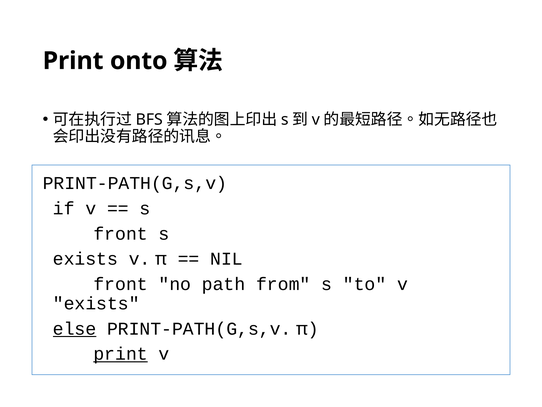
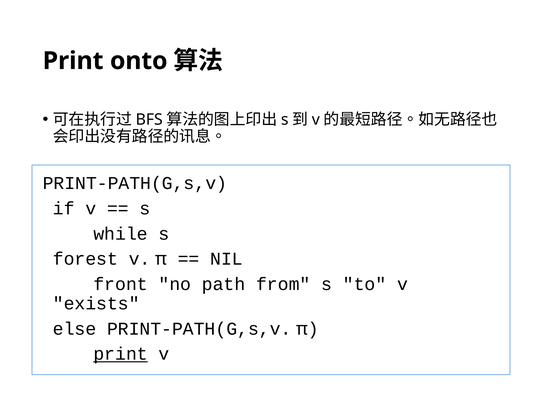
front at (121, 233): front -> while
exists at (85, 259): exists -> forest
else underline: present -> none
